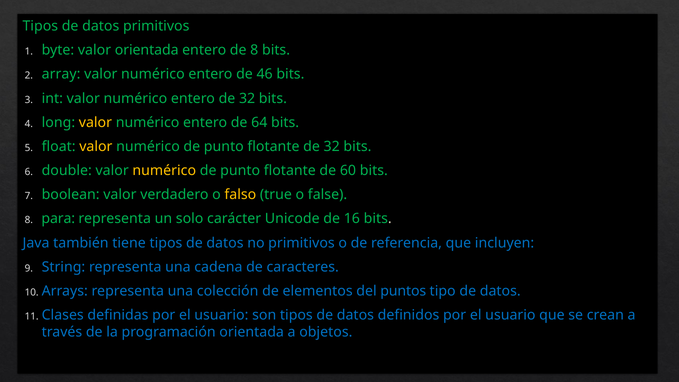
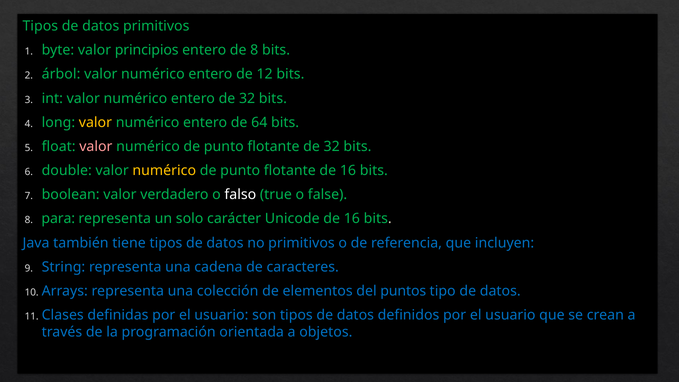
valor orientada: orientada -> principios
array: array -> árbol
46: 46 -> 12
valor at (96, 146) colour: yellow -> pink
flotante de 60: 60 -> 16
falso colour: yellow -> white
